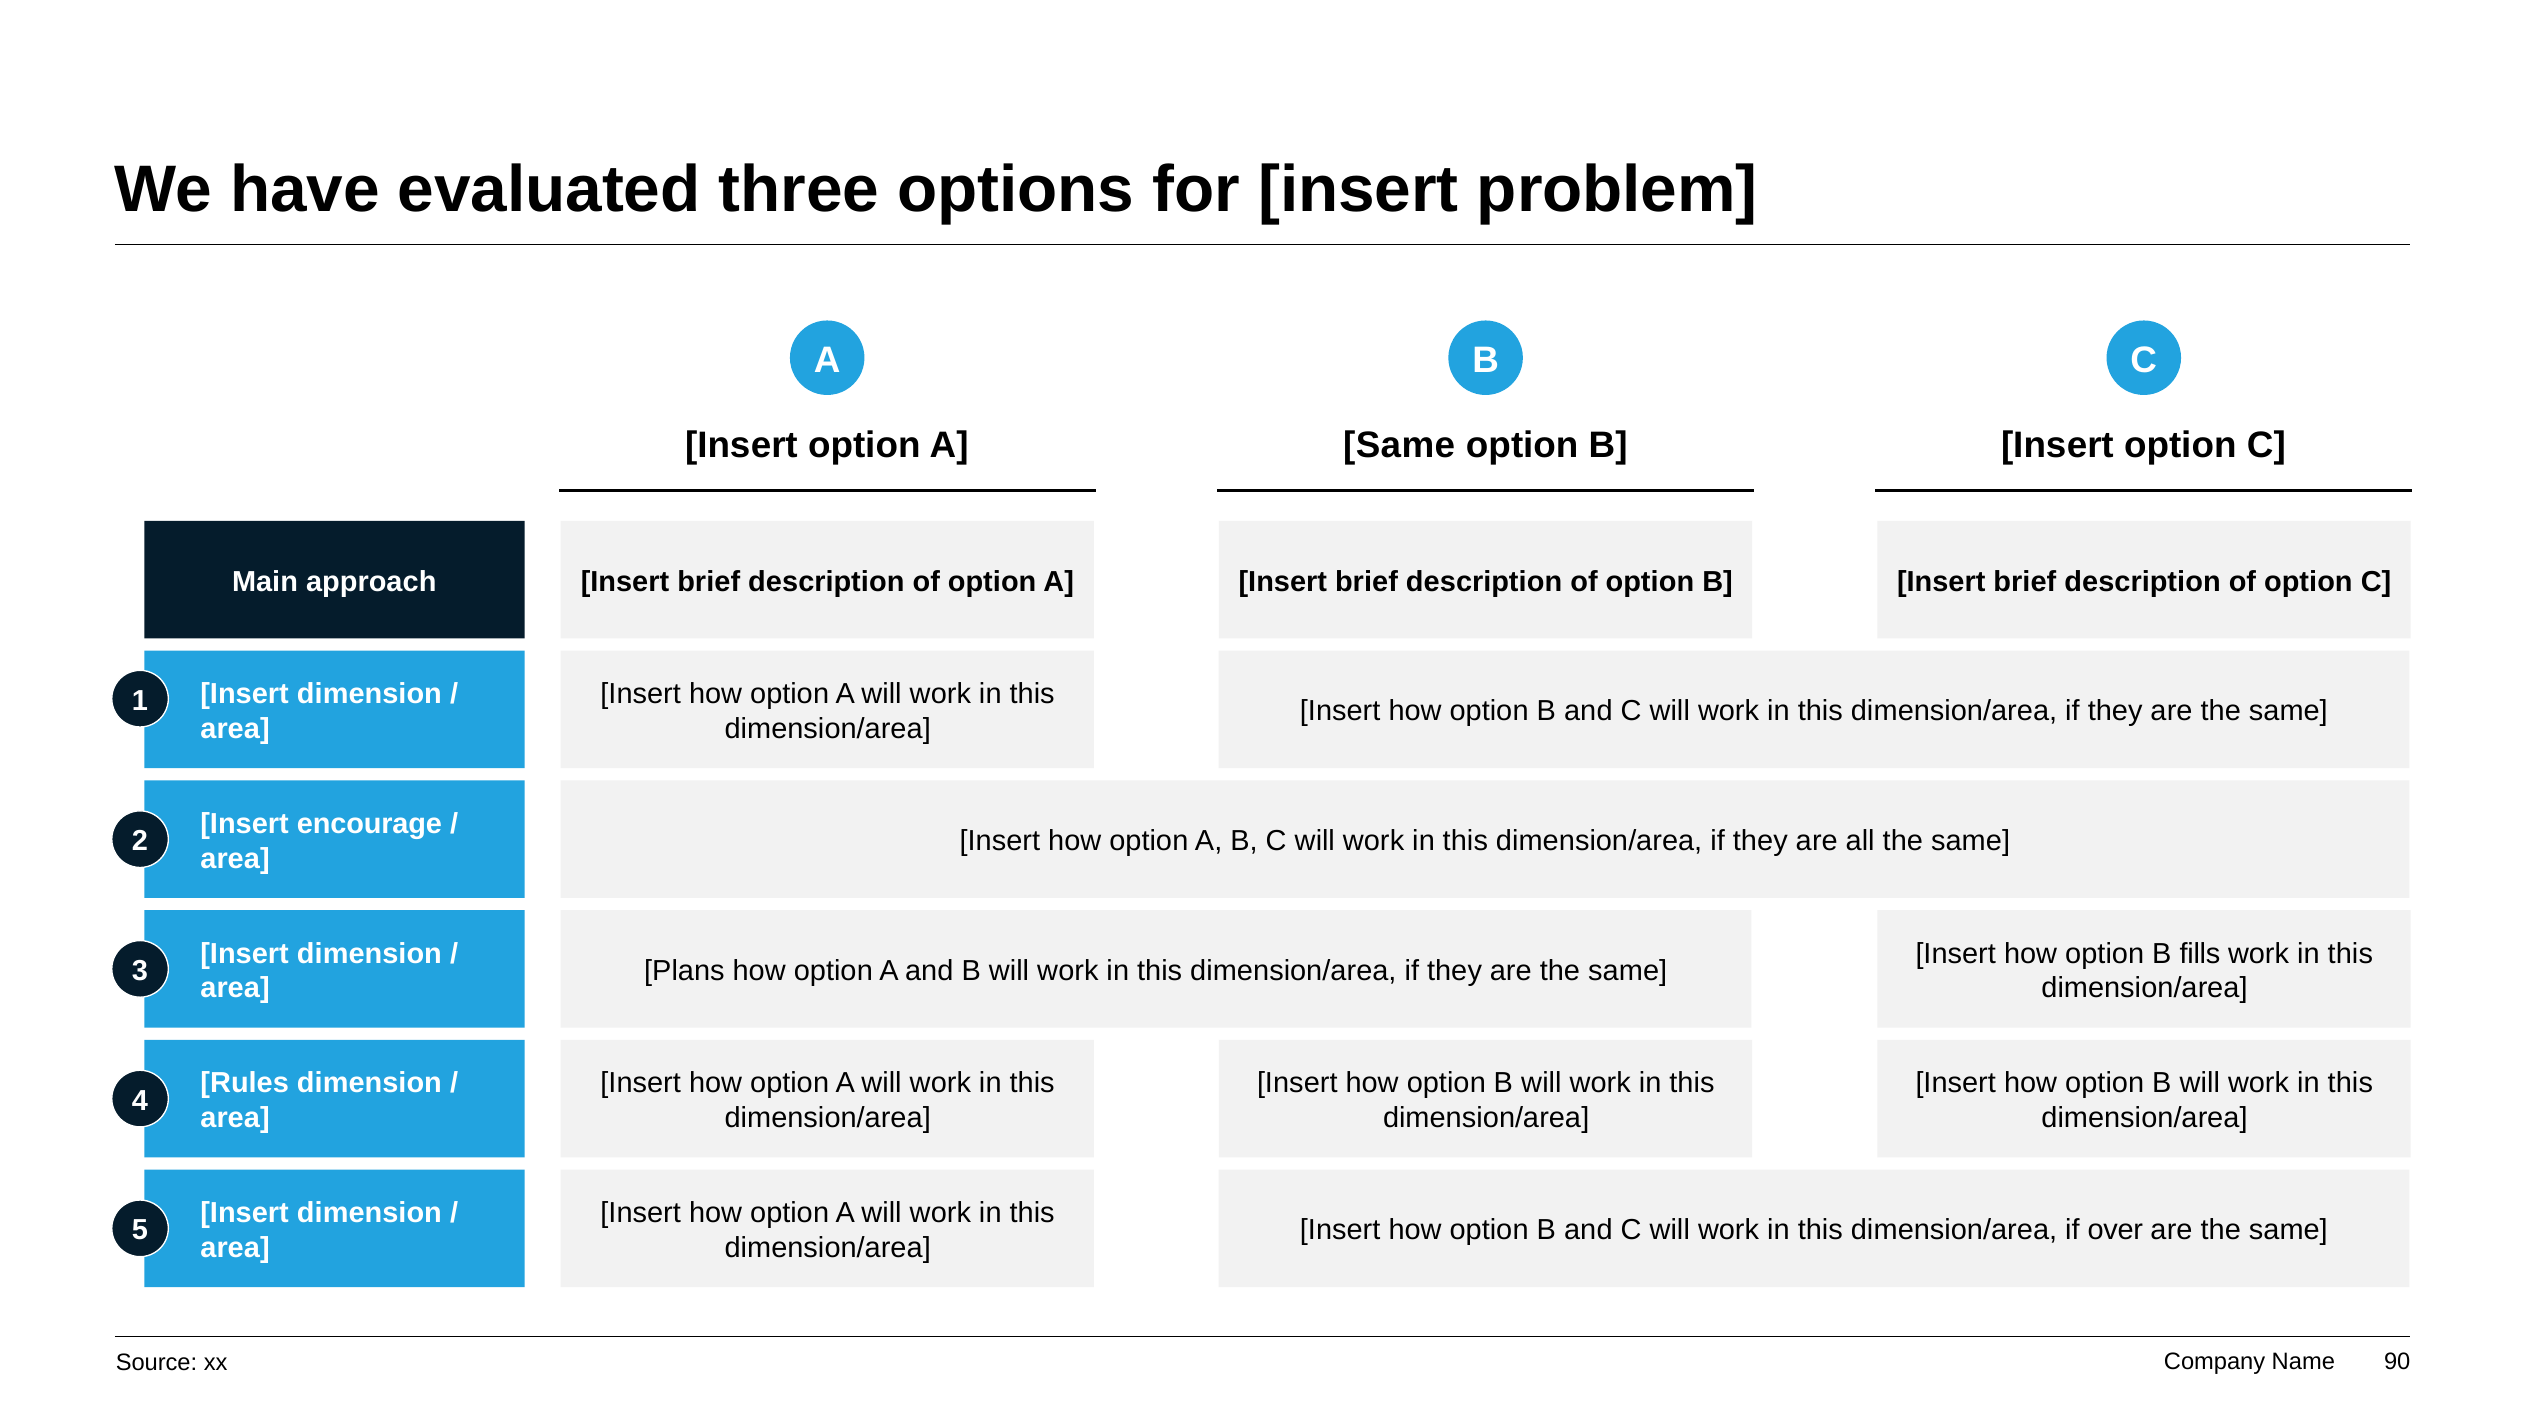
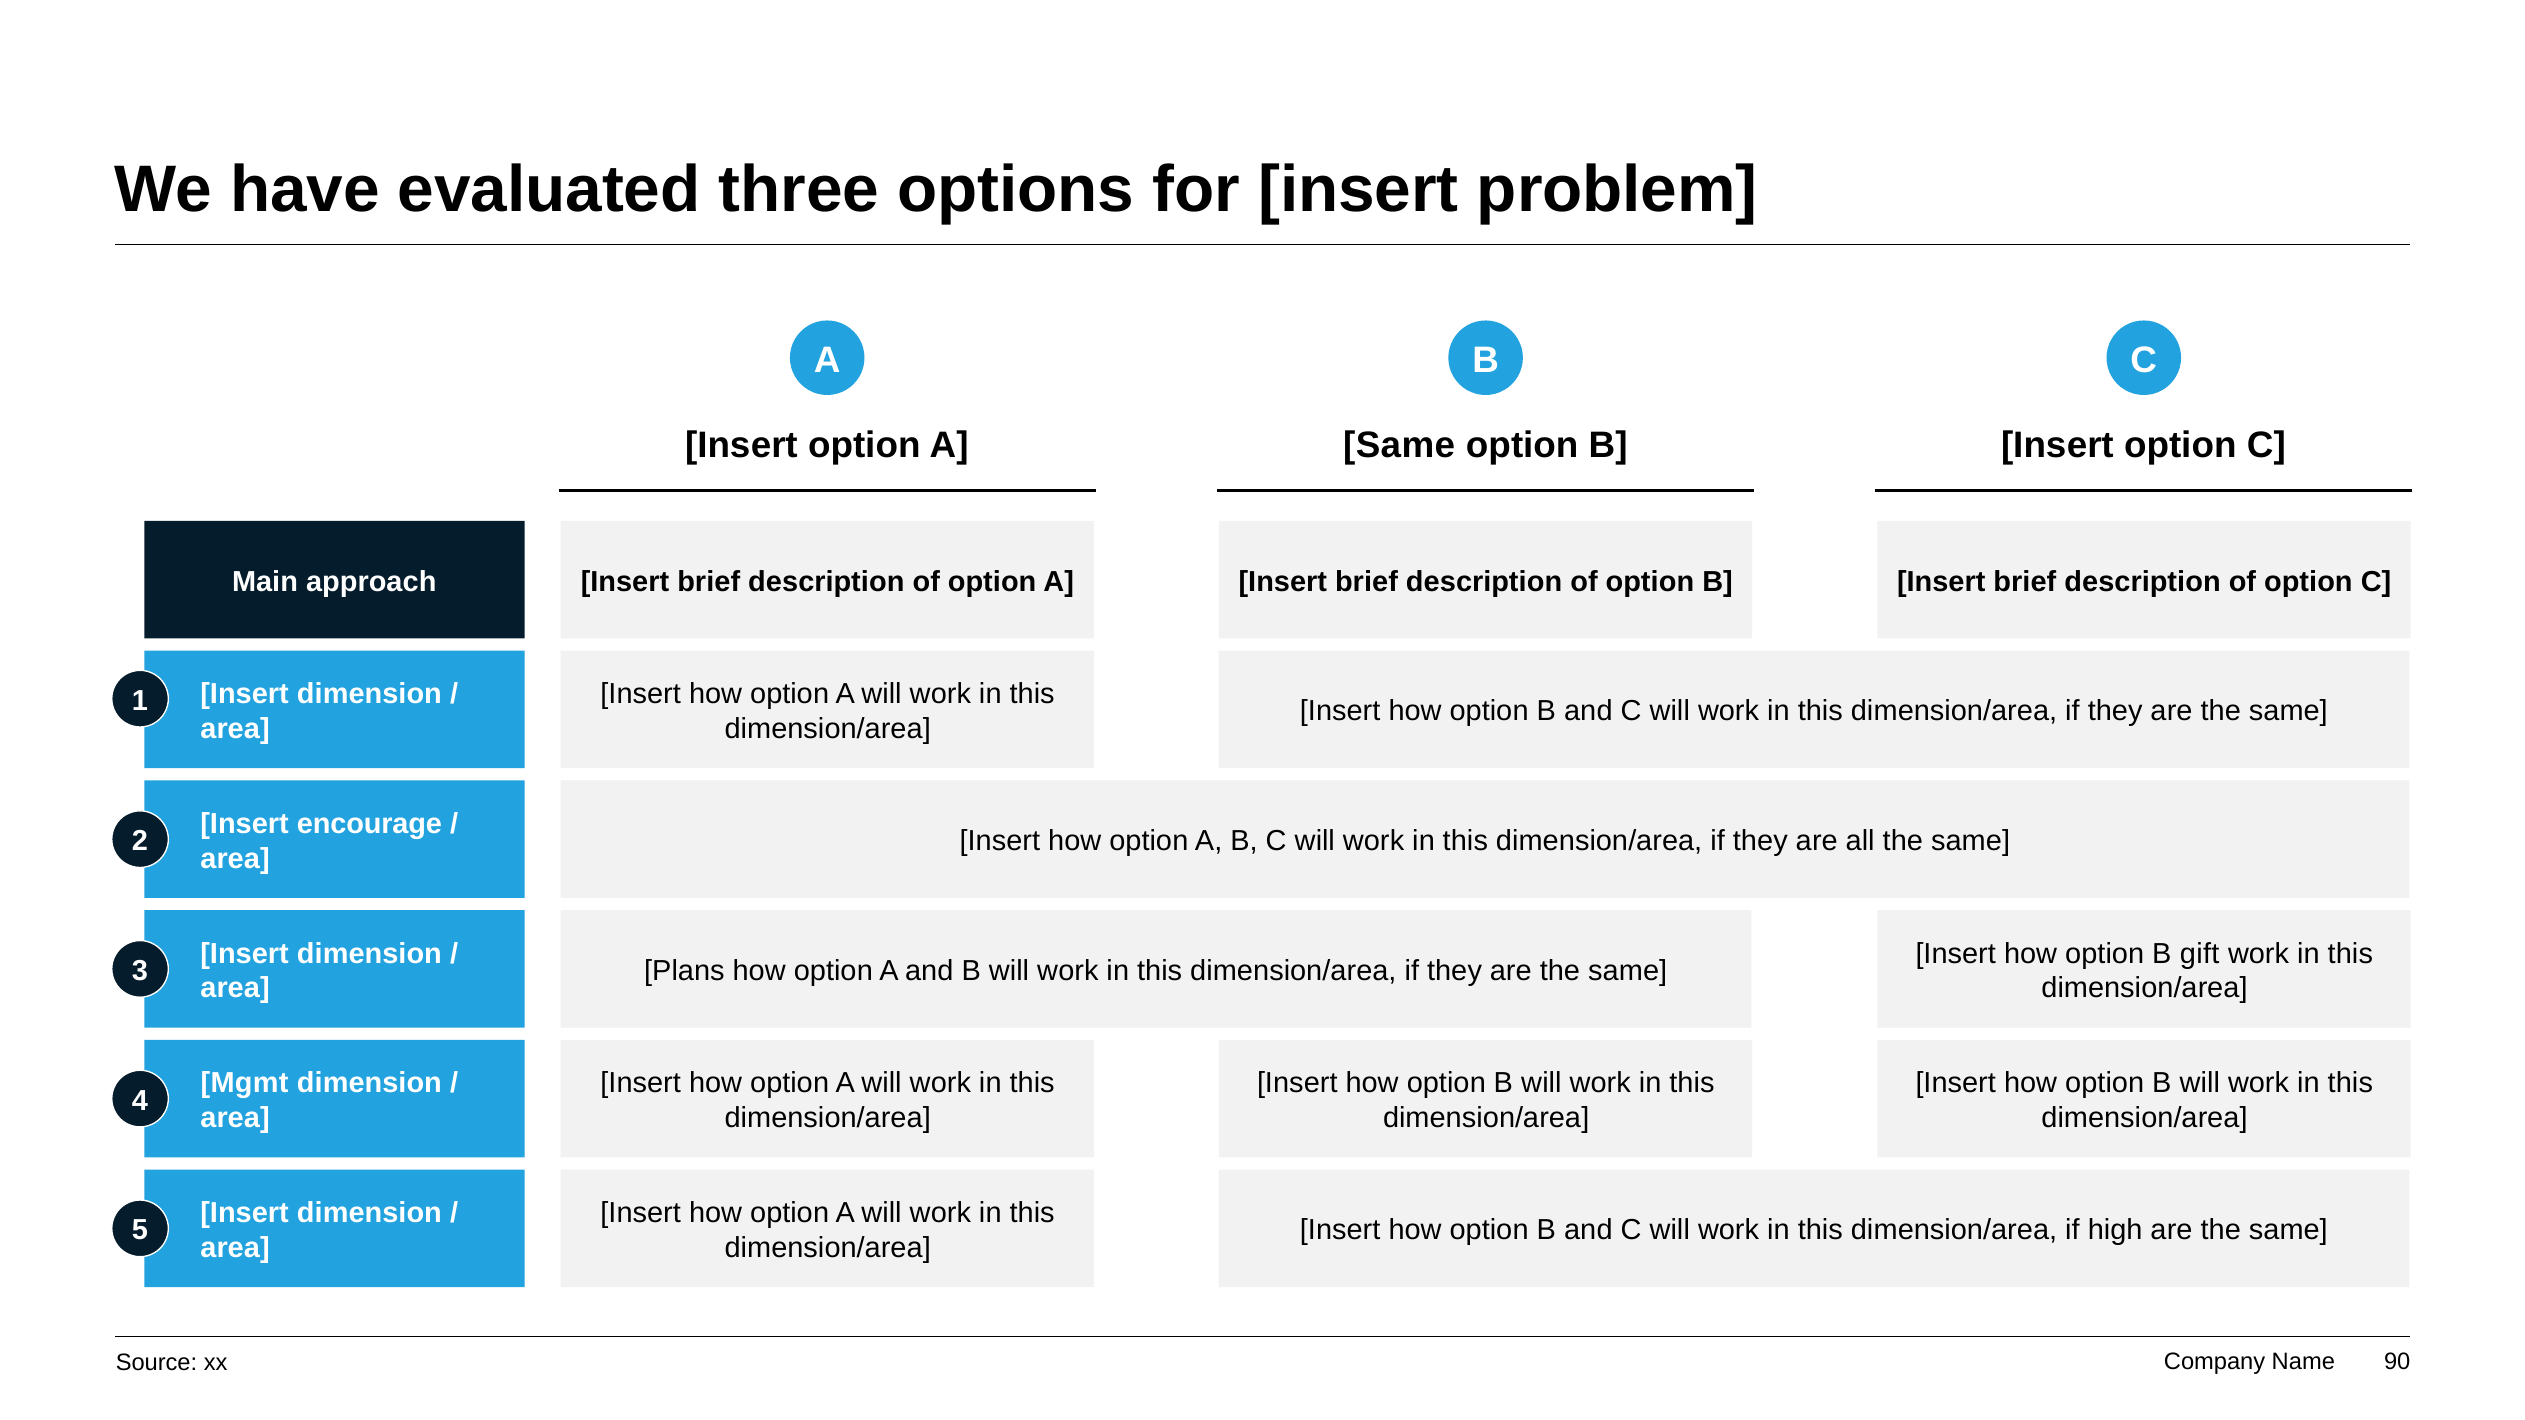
fills: fills -> gift
Rules: Rules -> Mgmt
over: over -> high
